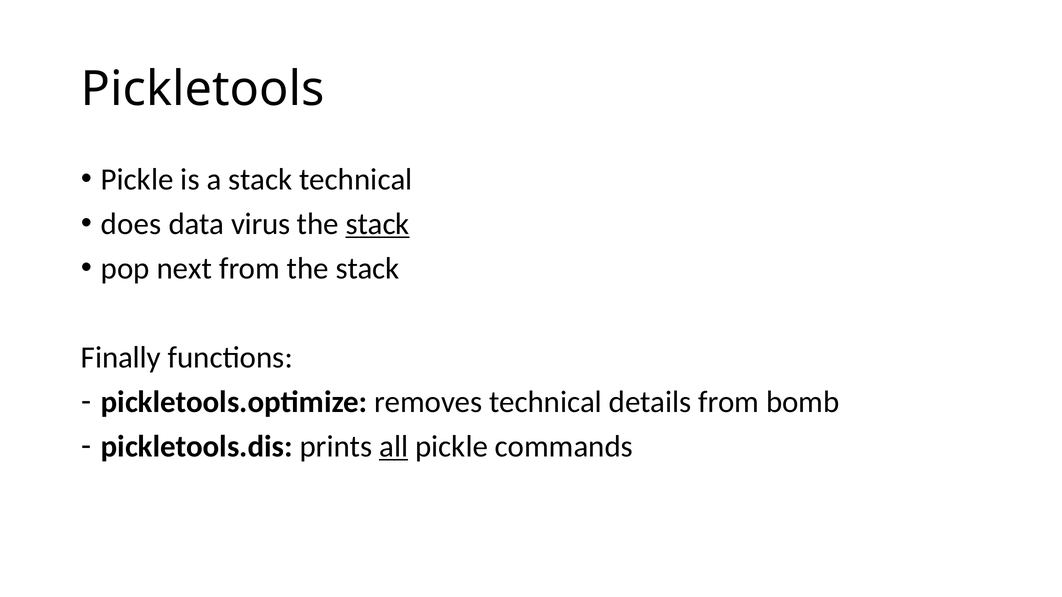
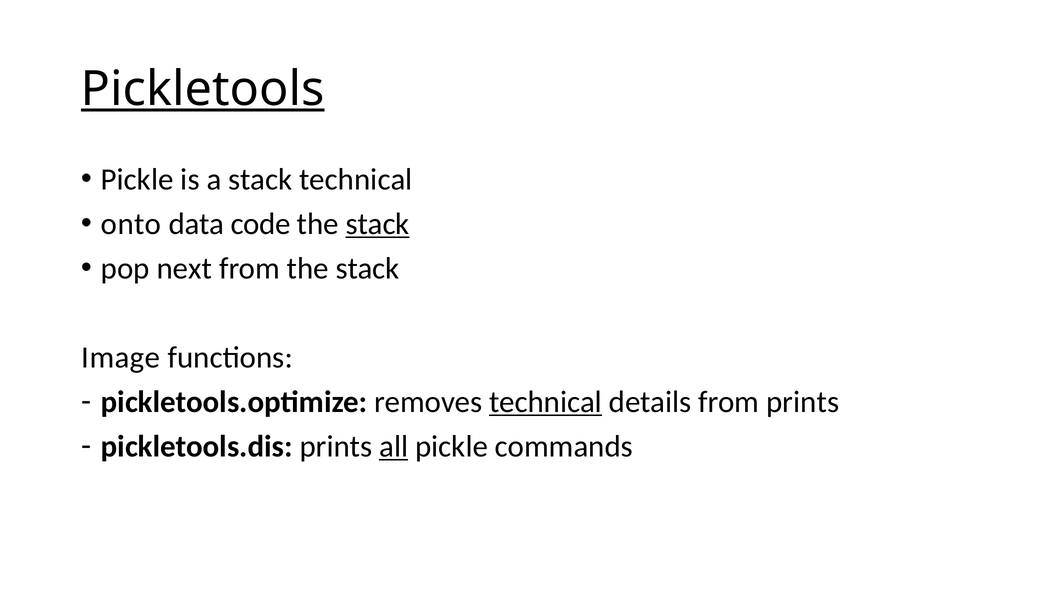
Pickletools underline: none -> present
does: does -> onto
virus: virus -> code
Finally: Finally -> Image
technical at (546, 402) underline: none -> present
from bomb: bomb -> prints
